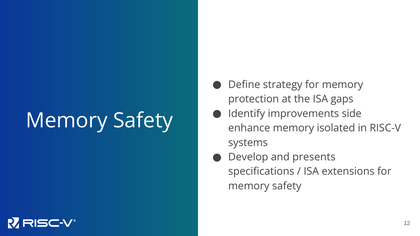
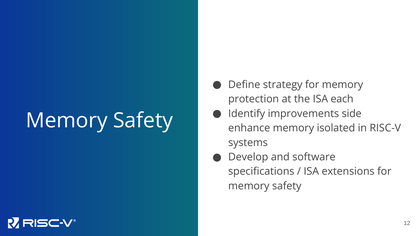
gaps: gaps -> each
presents: presents -> software
